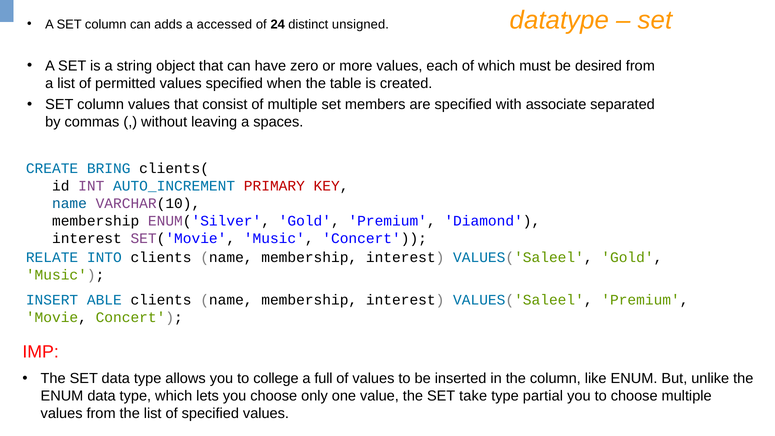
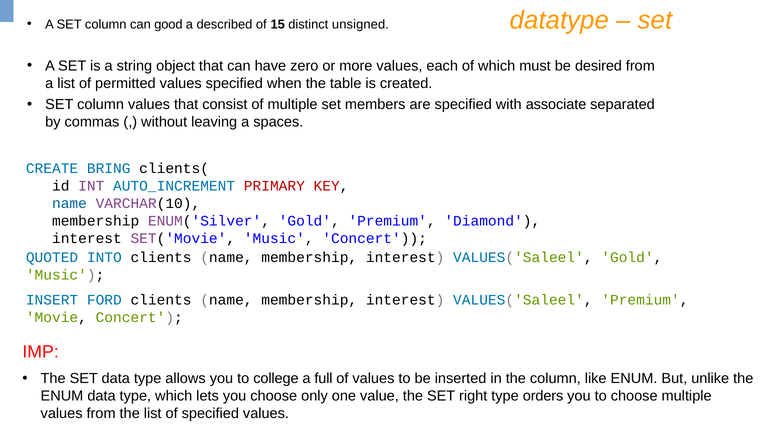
adds: adds -> good
accessed: accessed -> described
24: 24 -> 15
RELATE: RELATE -> QUOTED
ABLE: ABLE -> FORD
take: take -> right
partial: partial -> orders
